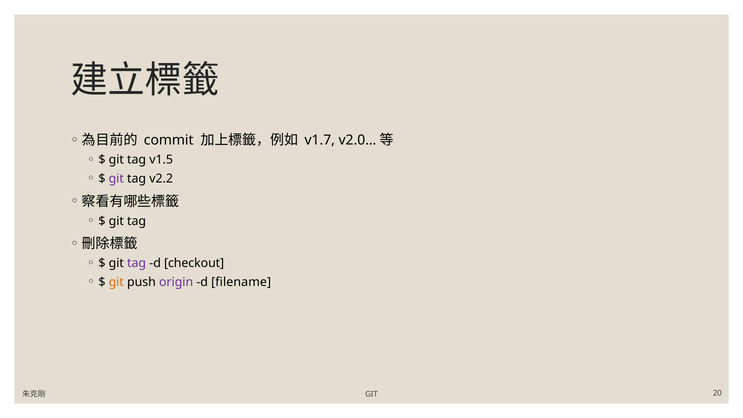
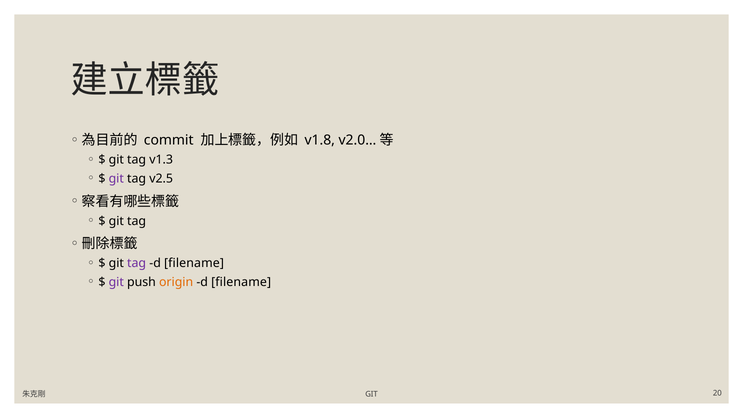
v1.7: v1.7 -> v1.8
v1.5: v1.5 -> v1.3
v2.2: v2.2 -> v2.5
checkout at (194, 263): checkout -> filename
git at (116, 282) colour: orange -> purple
origin colour: purple -> orange
